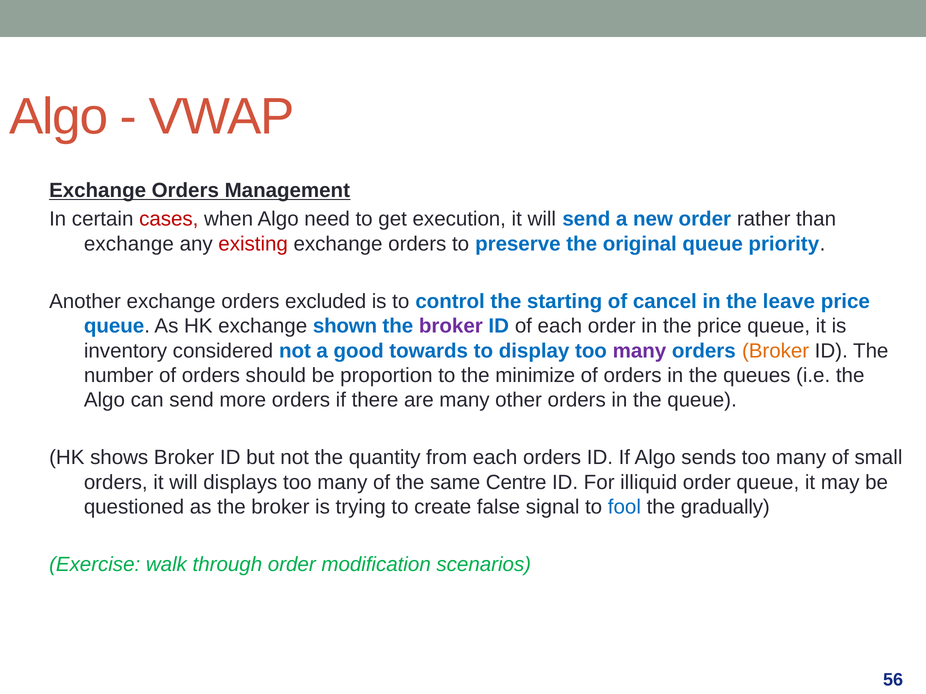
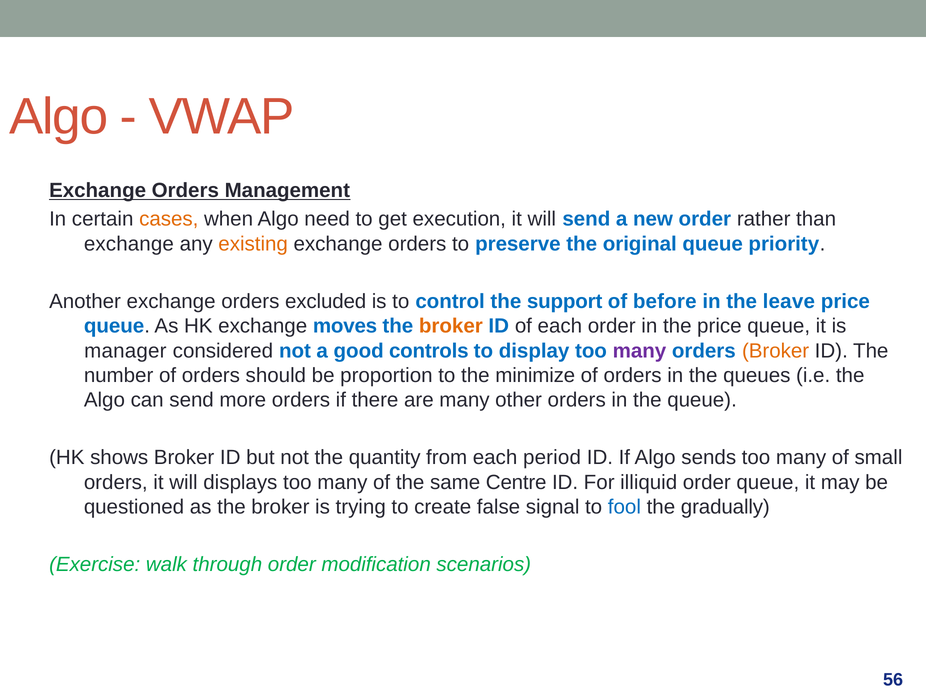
cases colour: red -> orange
existing colour: red -> orange
starting: starting -> support
cancel: cancel -> before
shown: shown -> moves
broker at (451, 326) colour: purple -> orange
inventory: inventory -> manager
towards: towards -> controls
each orders: orders -> period
